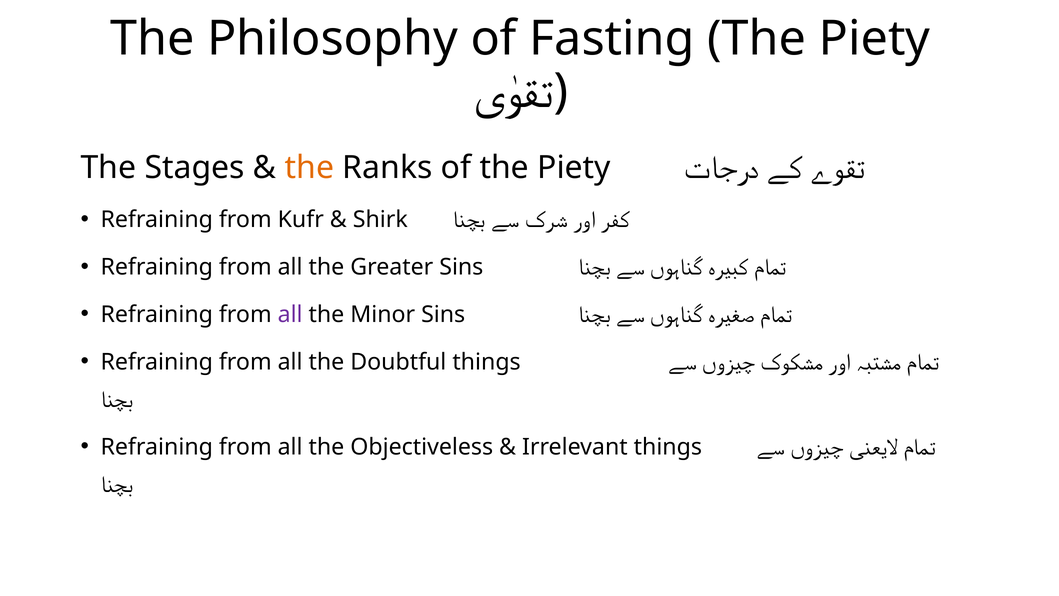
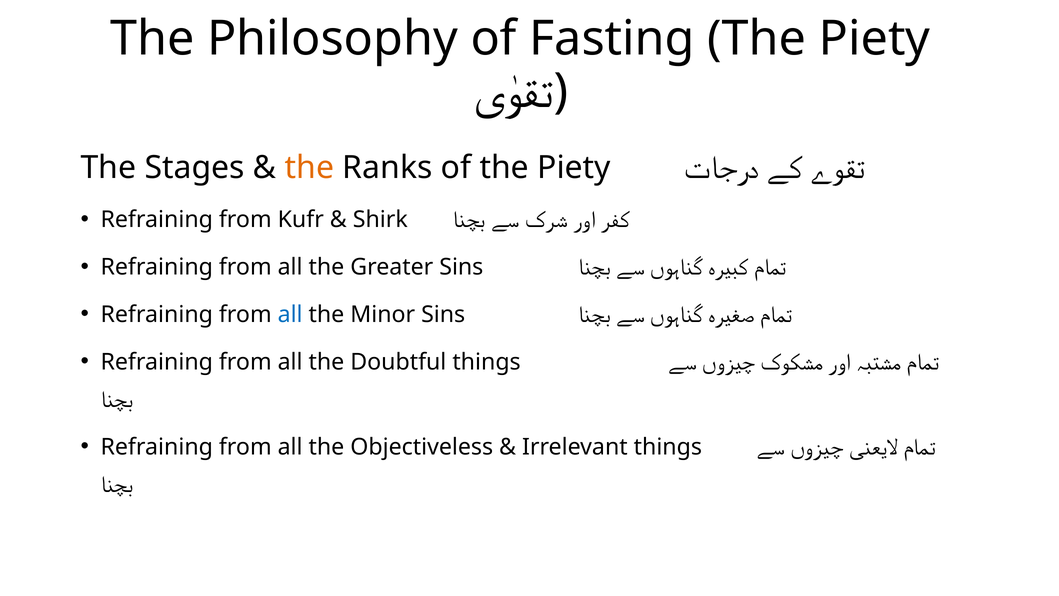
all at (290, 314) colour: purple -> blue
